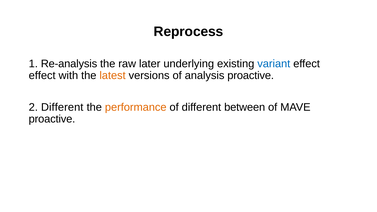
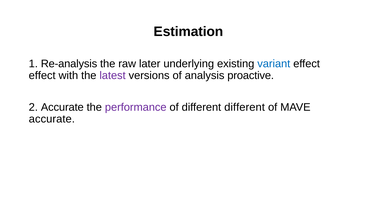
Reprocess: Reprocess -> Estimation
latest colour: orange -> purple
2 Different: Different -> Accurate
performance colour: orange -> purple
different between: between -> different
proactive at (52, 119): proactive -> accurate
